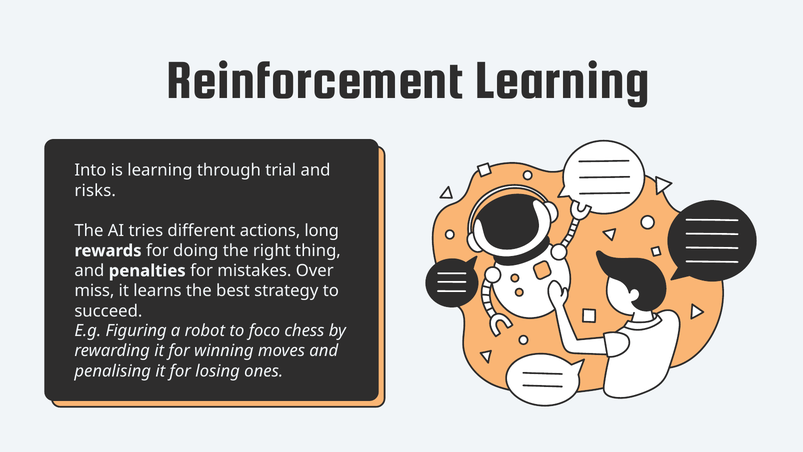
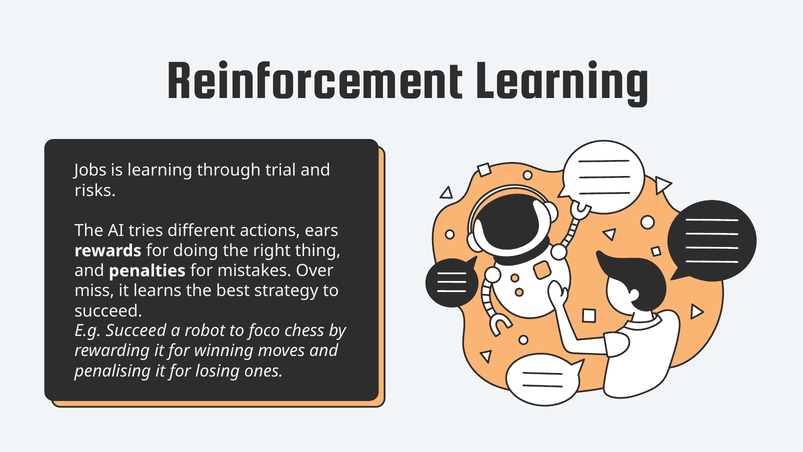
Into: Into -> Jobs
long: long -> ears
E.g Figuring: Figuring -> Succeed
